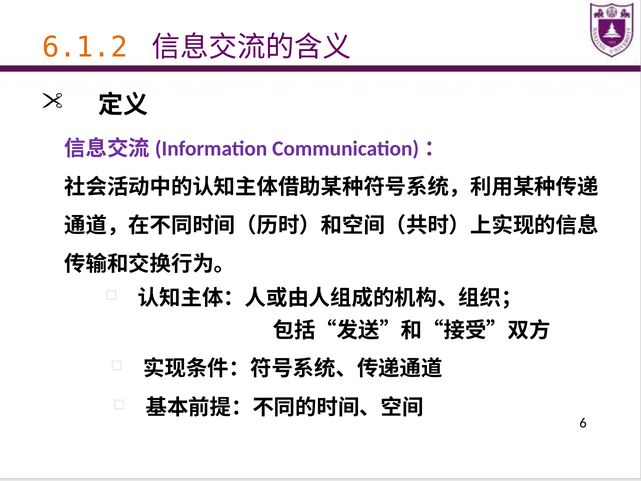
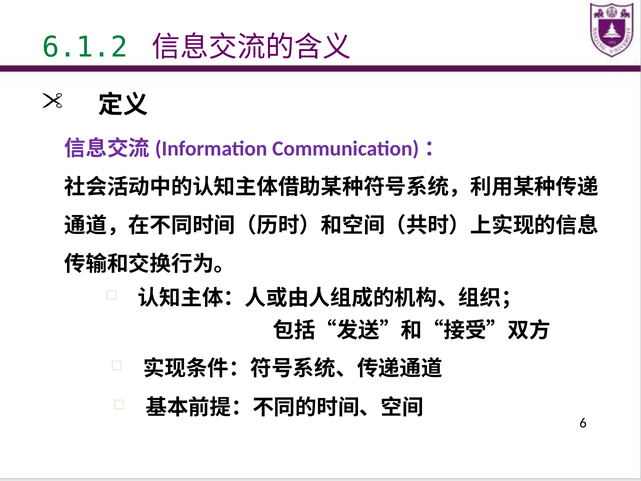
6.1.2 colour: orange -> green
